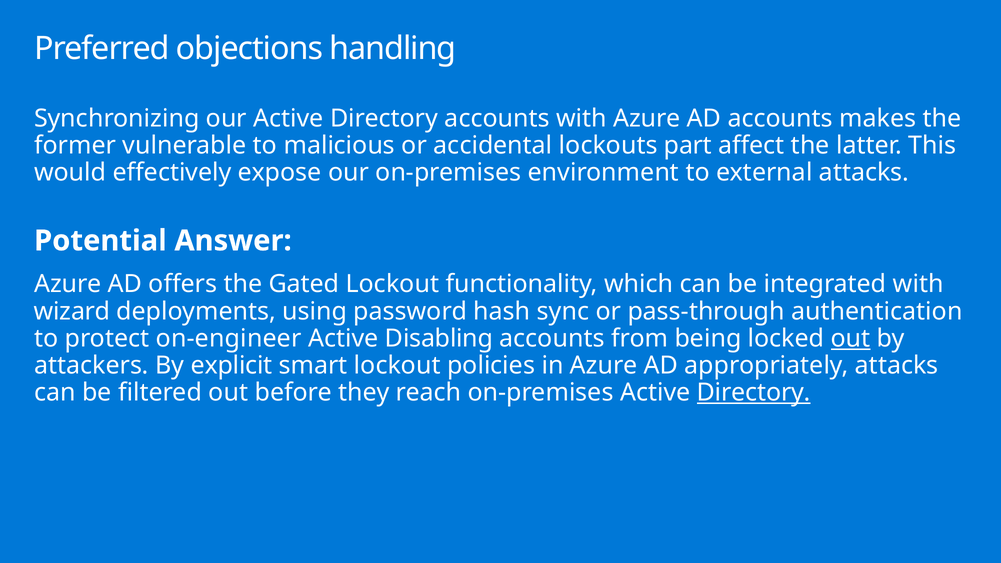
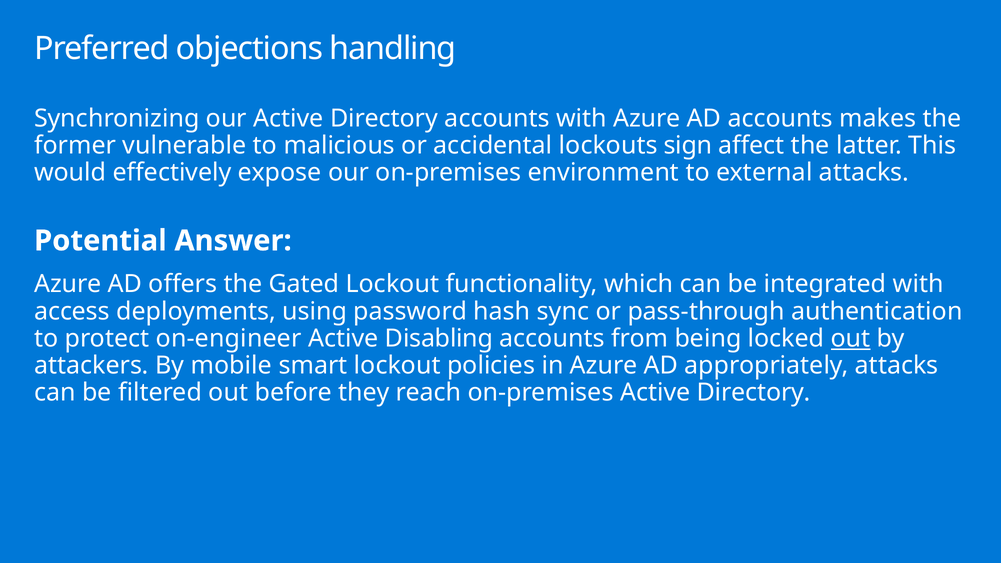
part: part -> sign
wizard: wizard -> access
explicit: explicit -> mobile
Directory at (754, 392) underline: present -> none
